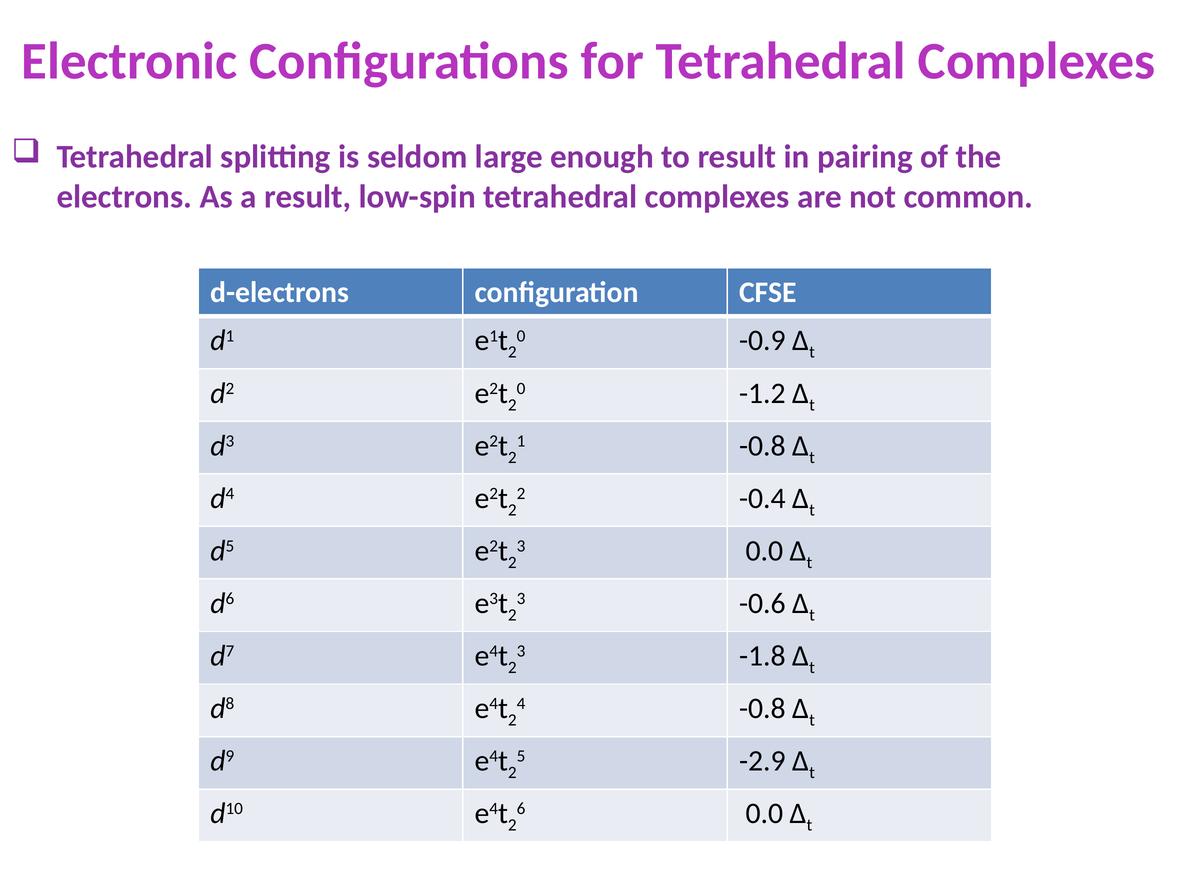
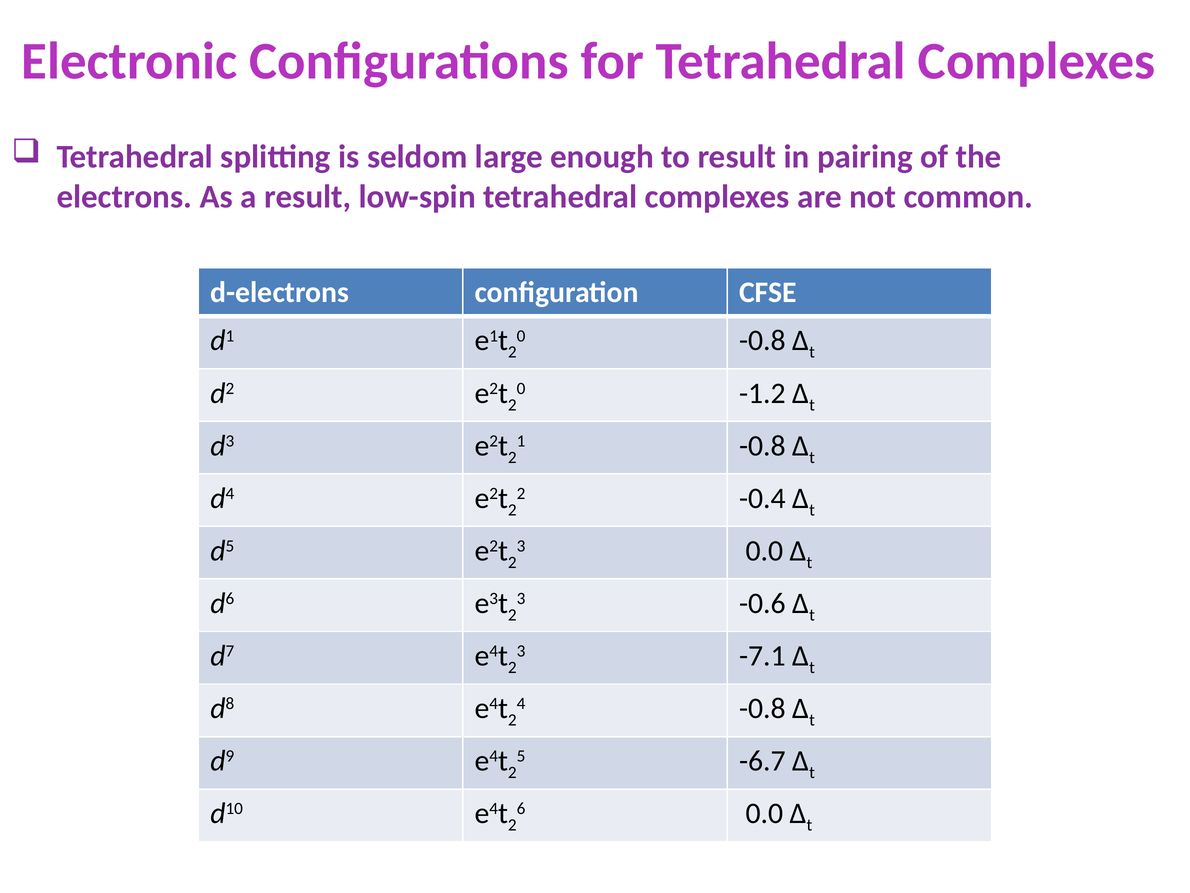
-0.9 at (762, 340): -0.9 -> -0.8
-1.8: -1.8 -> -7.1
-2.9: -2.9 -> -6.7
